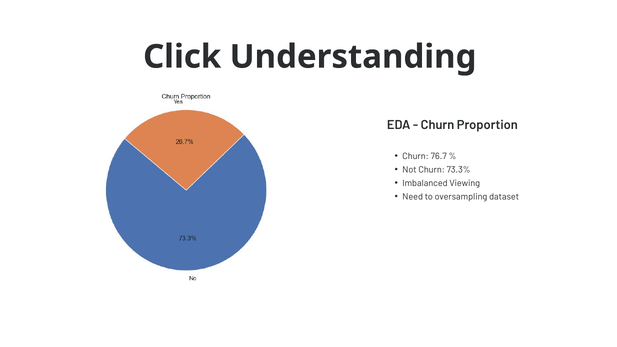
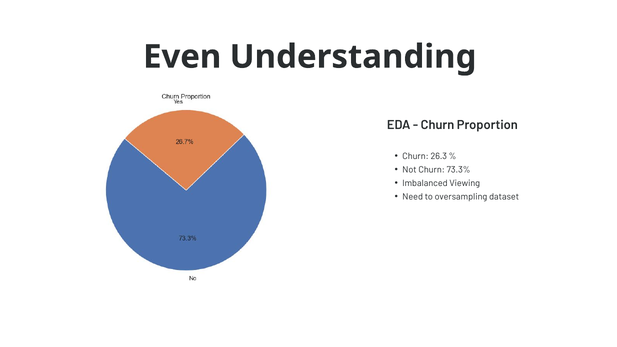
Click: Click -> Even
76.7: 76.7 -> 26.3
